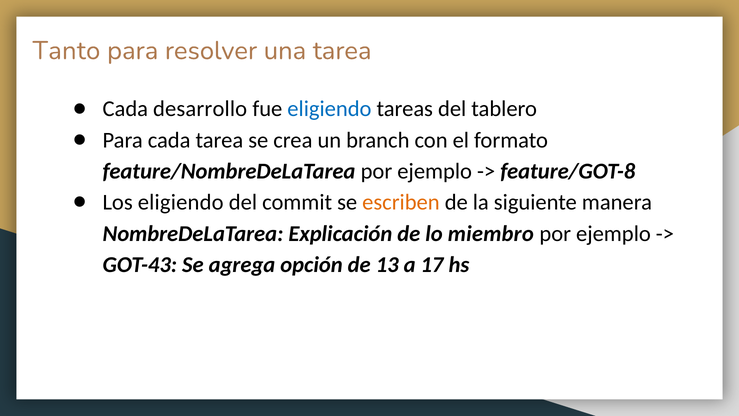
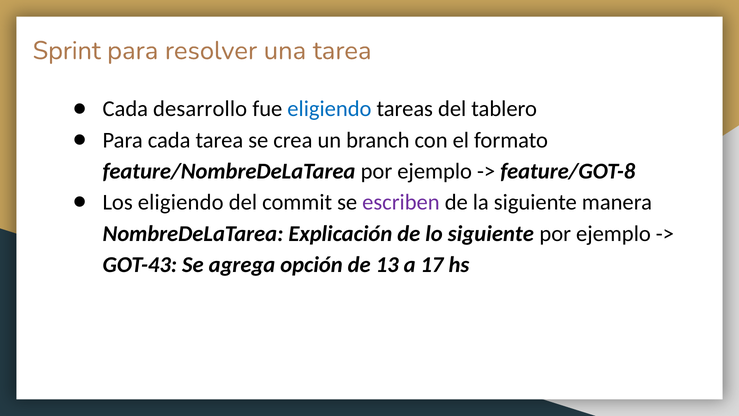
Tanto: Tanto -> Sprint
escriben colour: orange -> purple
lo miembro: miembro -> siguiente
